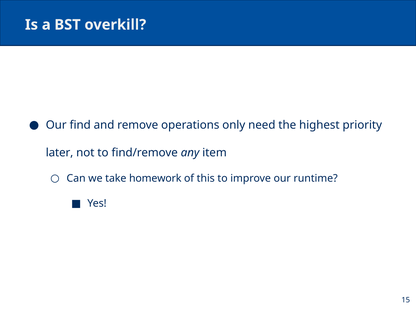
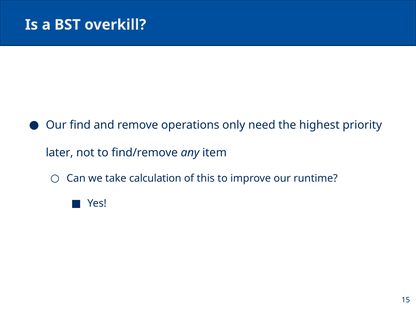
homework: homework -> calculation
